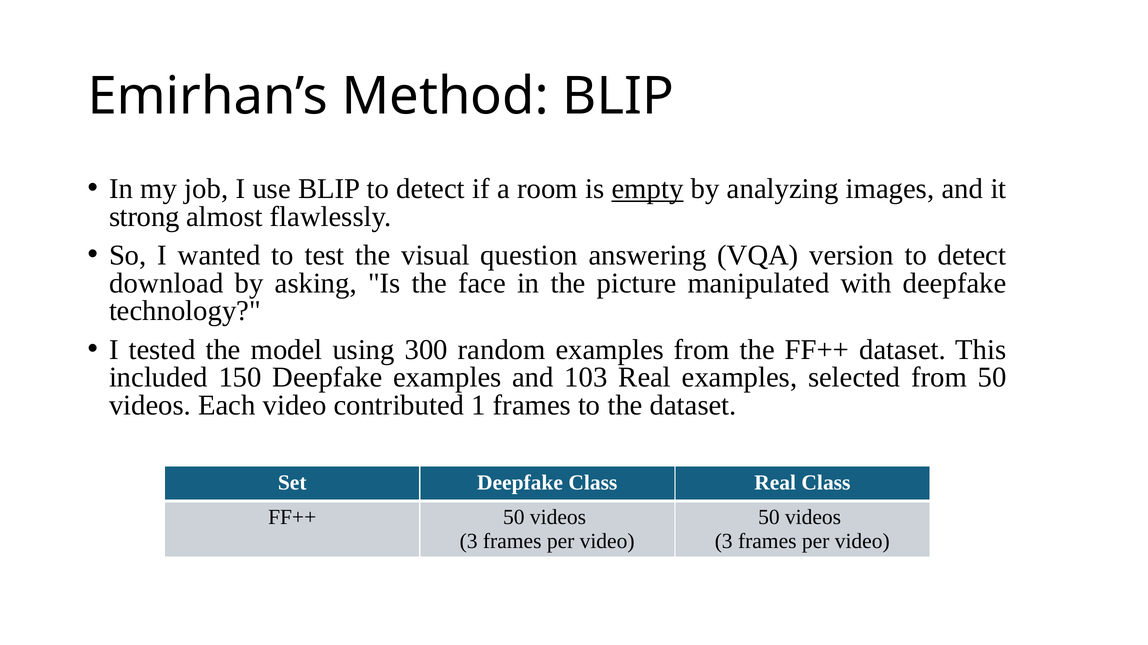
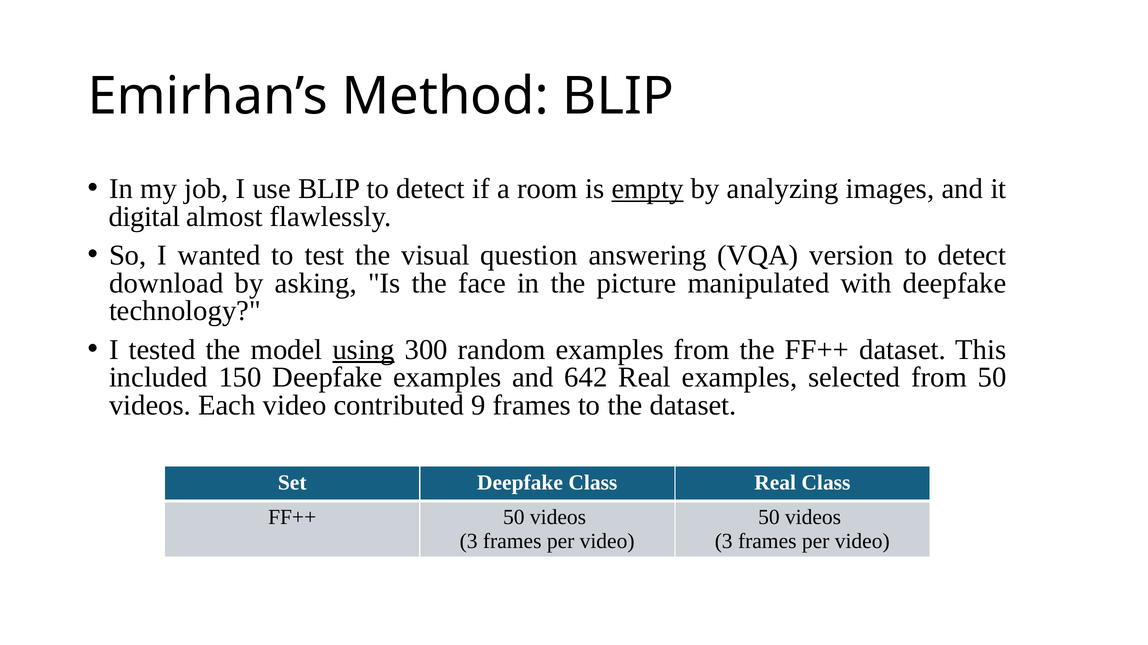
strong: strong -> digital
using underline: none -> present
103: 103 -> 642
1: 1 -> 9
